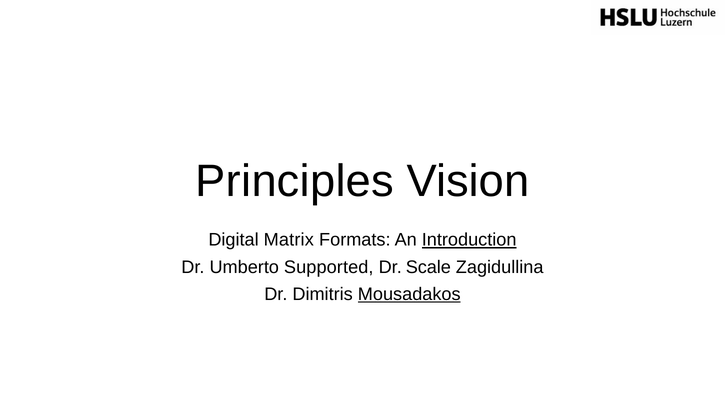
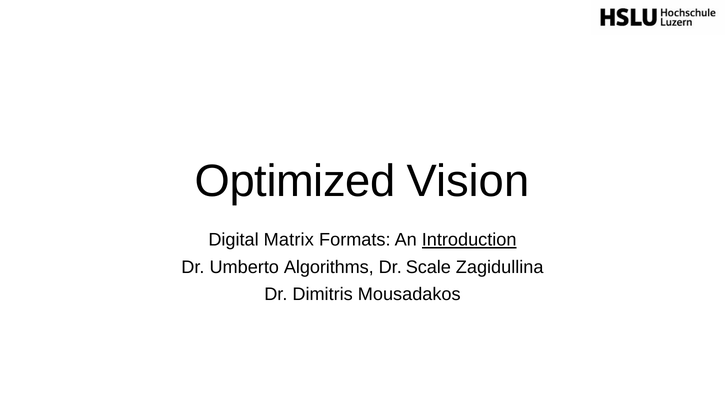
Principles: Principles -> Optimized
Supported: Supported -> Algorithms
Mousadakos underline: present -> none
